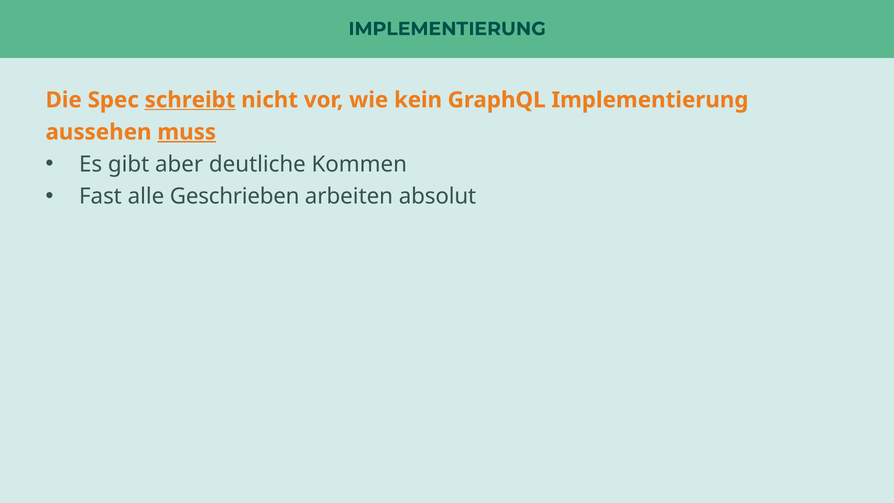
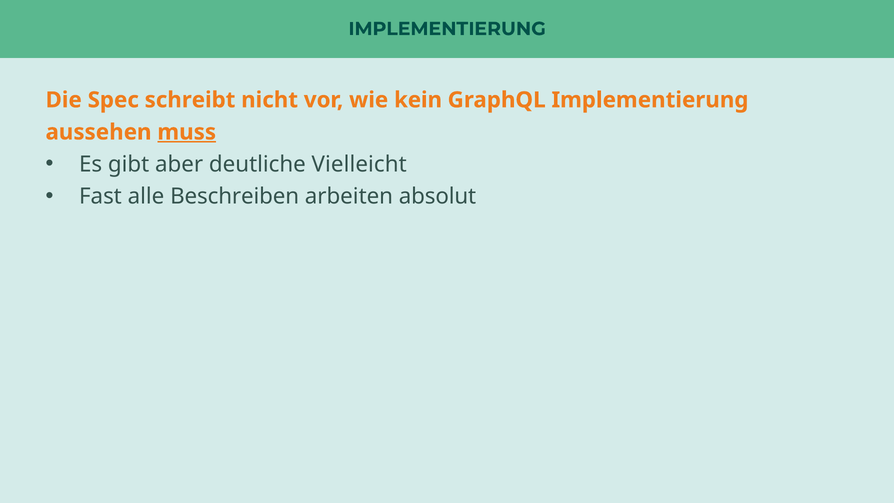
schreibt underline: present -> none
Kommen: Kommen -> Vielleicht
Geschrieben: Geschrieben -> Beschreiben
